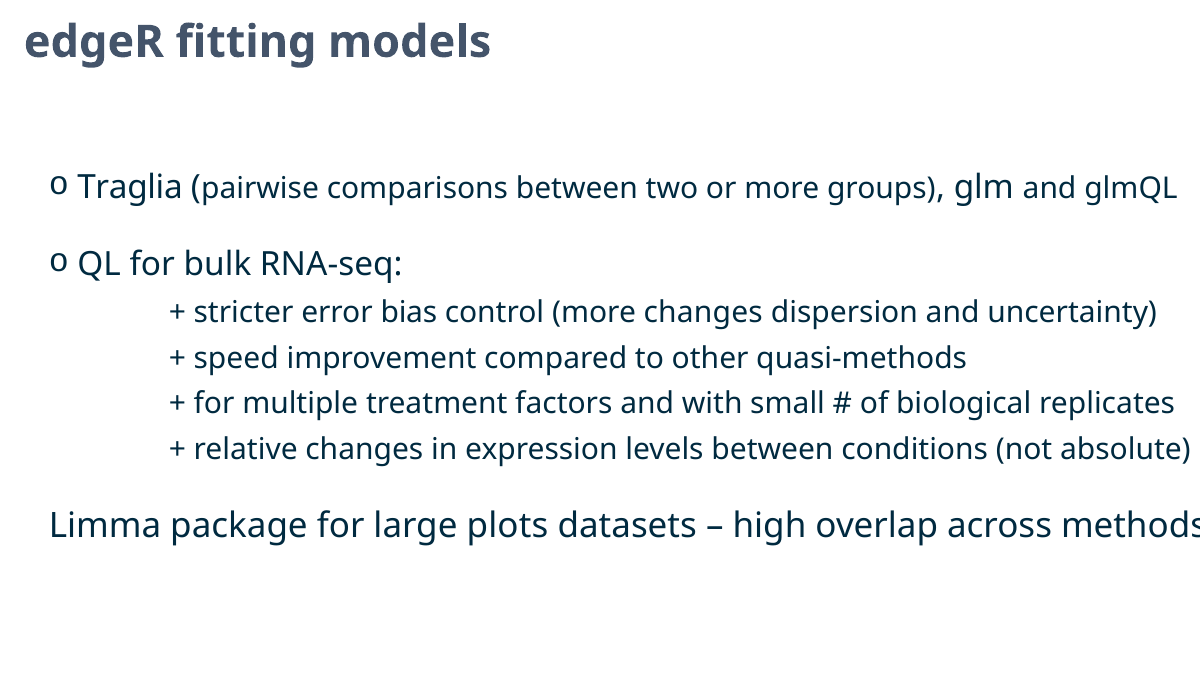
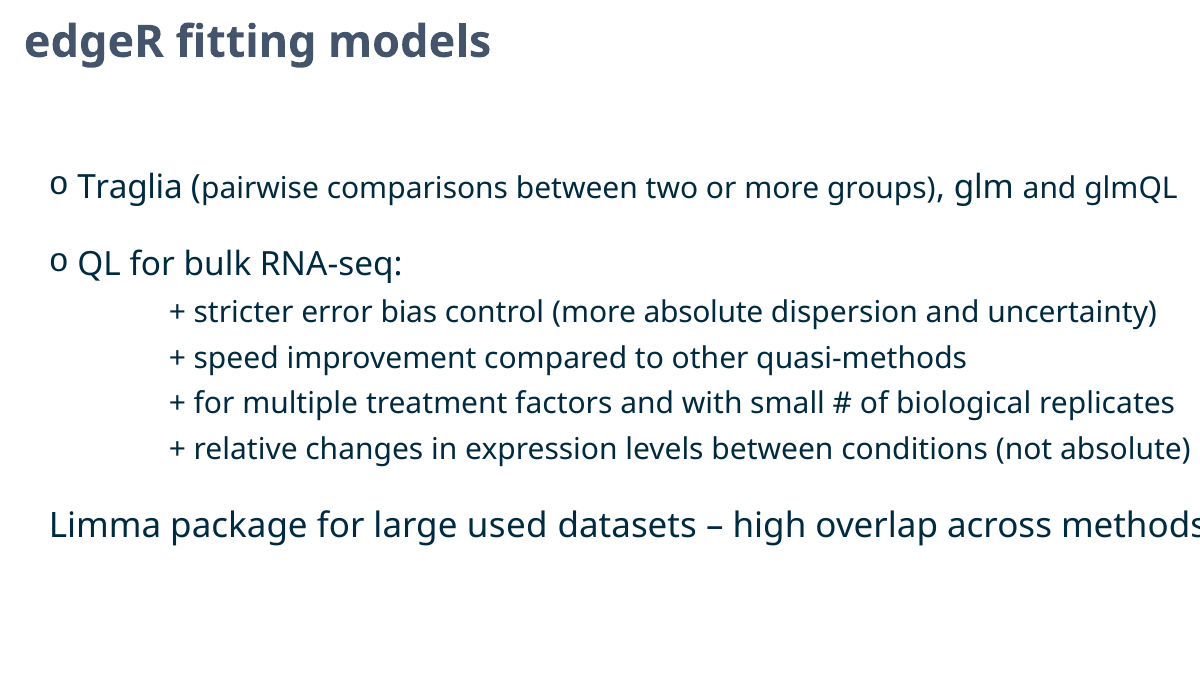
more changes: changes -> absolute
plots: plots -> used
